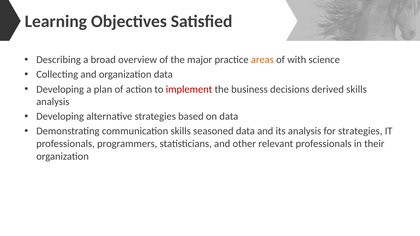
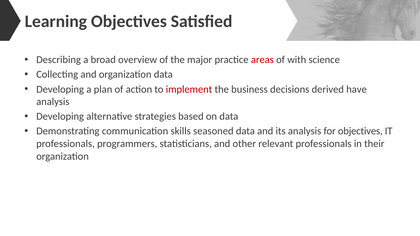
areas colour: orange -> red
derived skills: skills -> have
for strategies: strategies -> objectives
